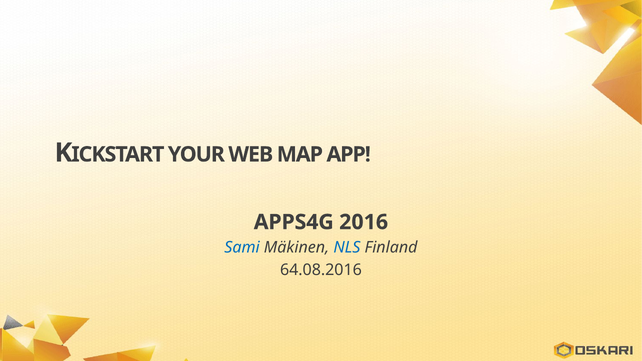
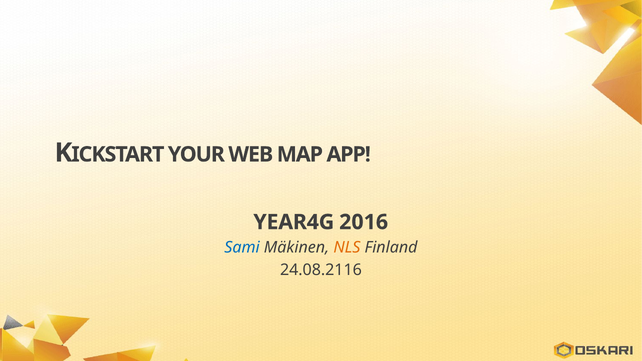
APPS4G: APPS4G -> YEAR4G
NLS colour: blue -> orange
64.08.2016: 64.08.2016 -> 24.08.2116
